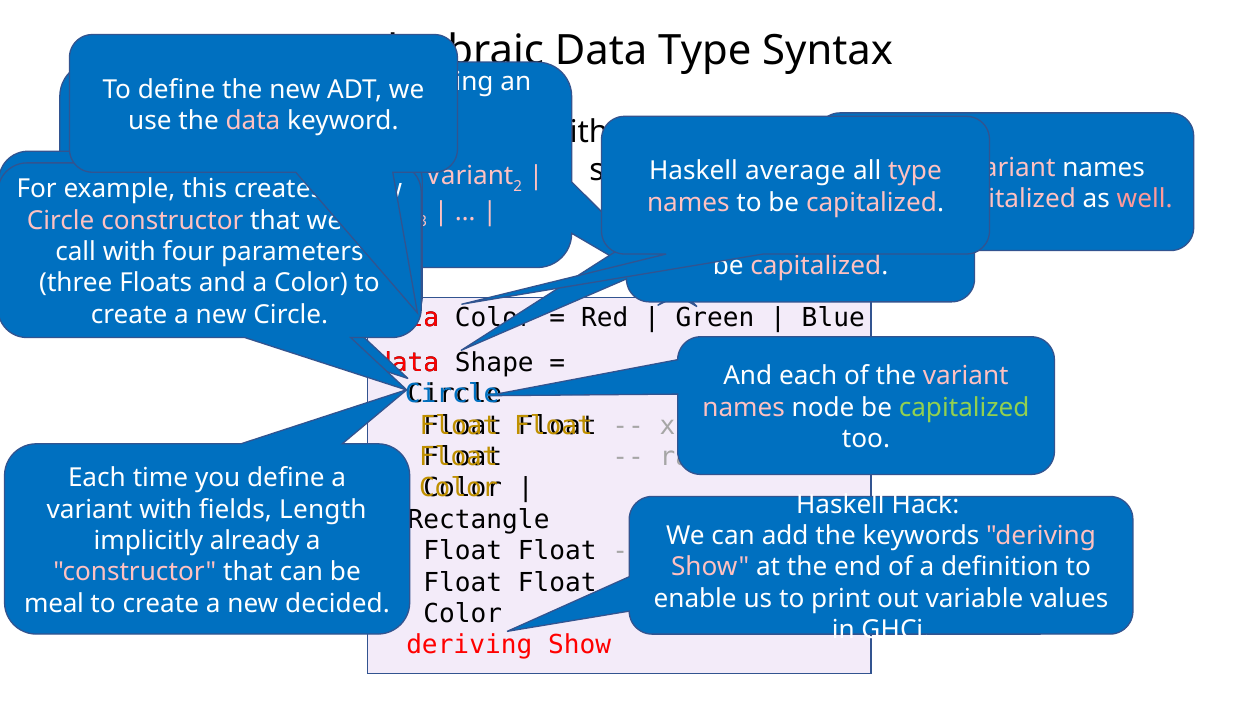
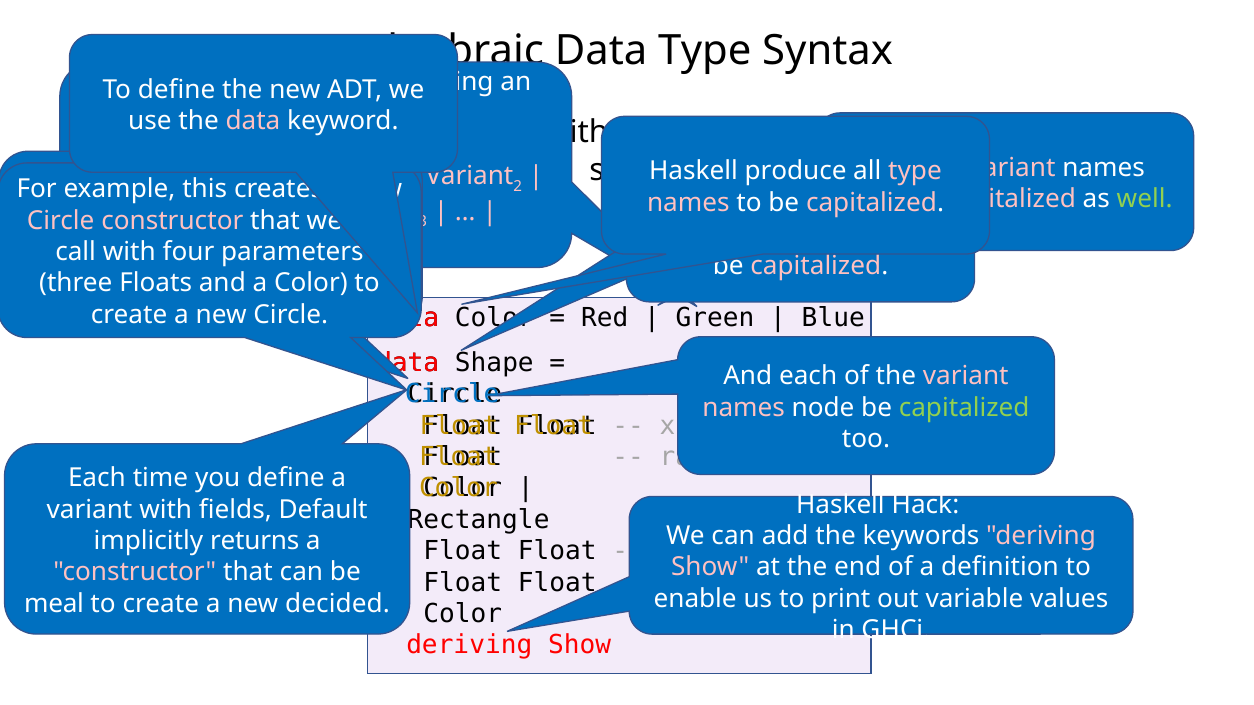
average: average -> produce
well colour: pink -> light green
Length: Length -> Default
already: already -> returns
